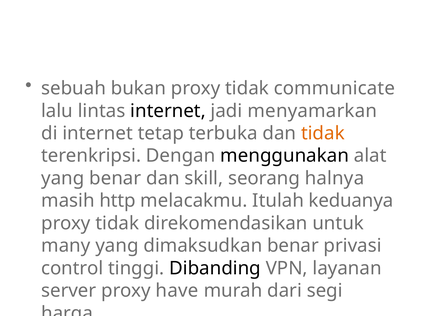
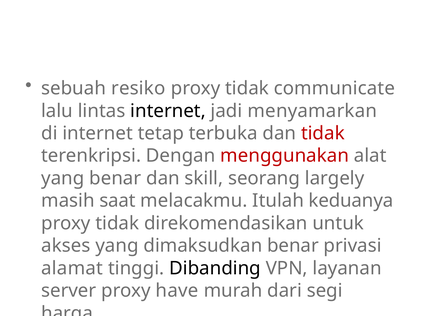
bukan: bukan -> resiko
tidak at (323, 134) colour: orange -> red
menggunakan colour: black -> red
halnya: halnya -> largely
http: http -> saat
many: many -> akses
control: control -> alamat
